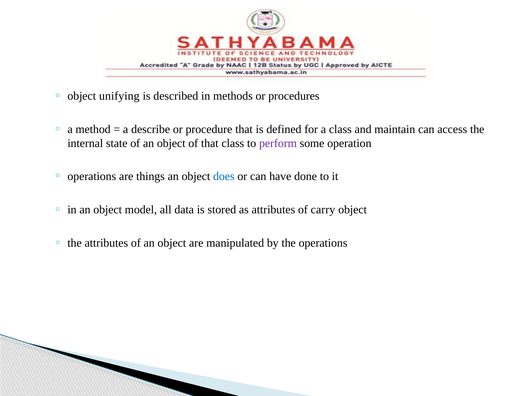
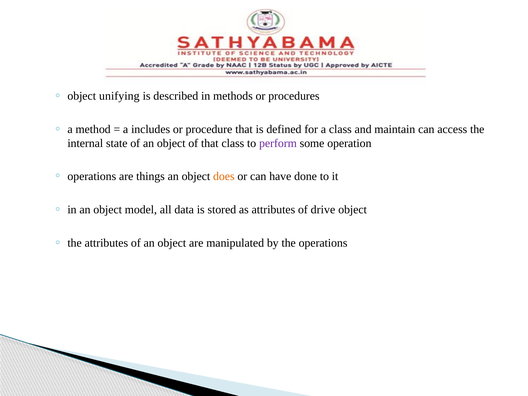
describe: describe -> includes
does colour: blue -> orange
carry: carry -> drive
